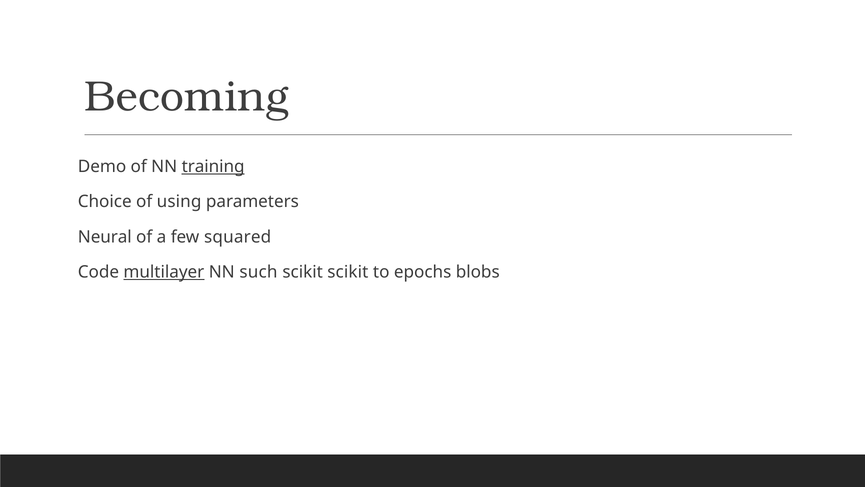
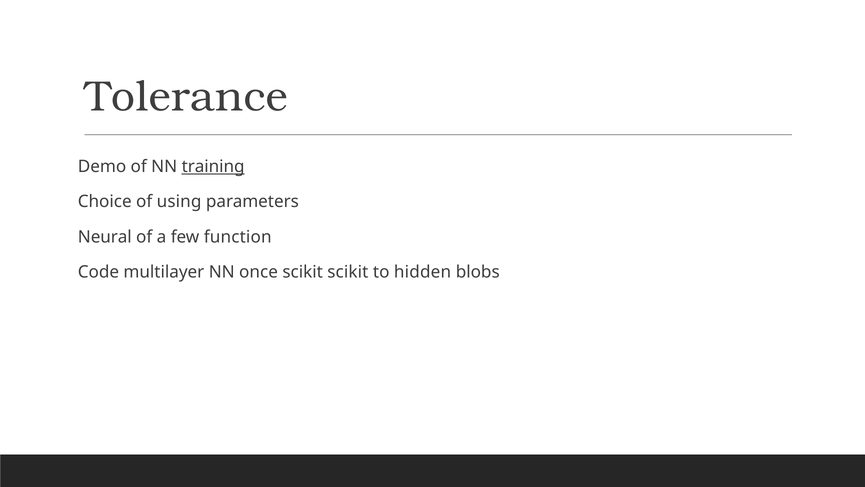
Becoming: Becoming -> Tolerance
squared: squared -> function
multilayer underline: present -> none
such: such -> once
epochs: epochs -> hidden
